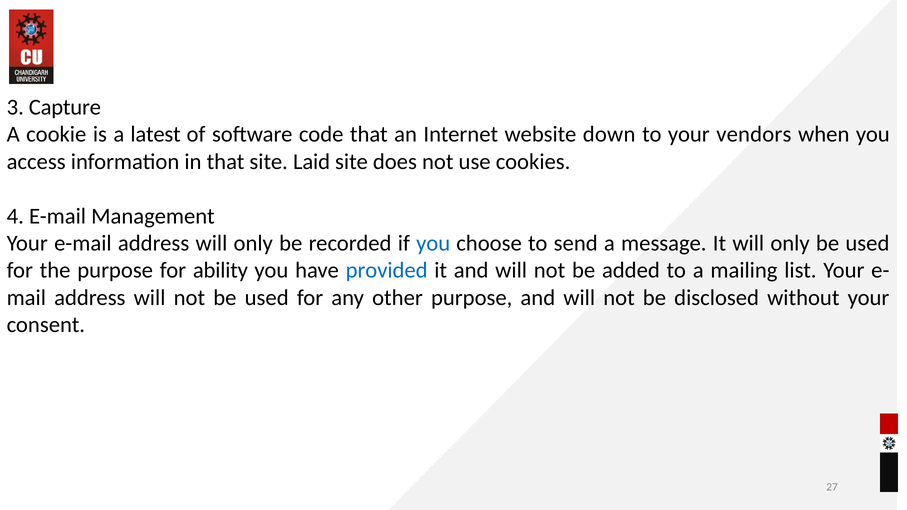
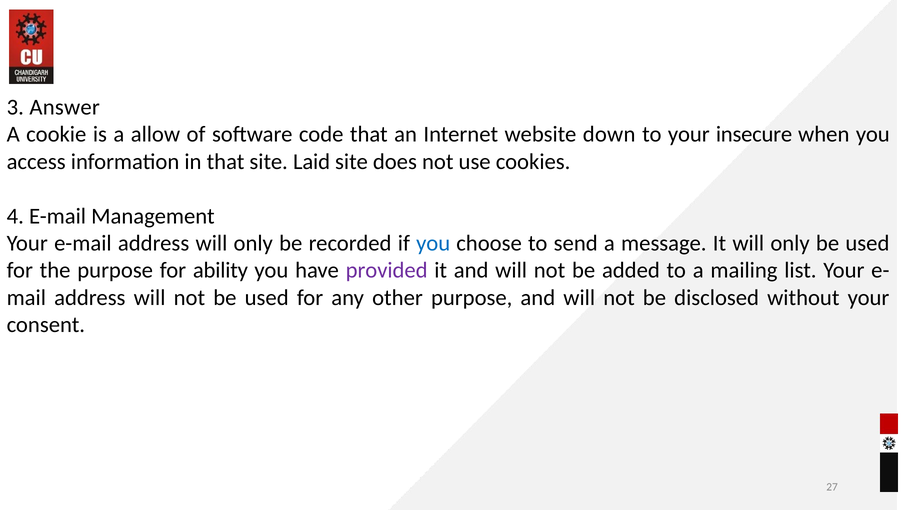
Capture: Capture -> Answer
latest: latest -> allow
vendors: vendors -> insecure
provided colour: blue -> purple
